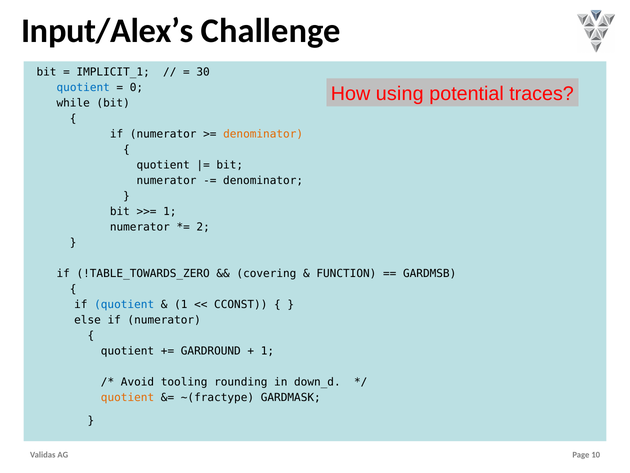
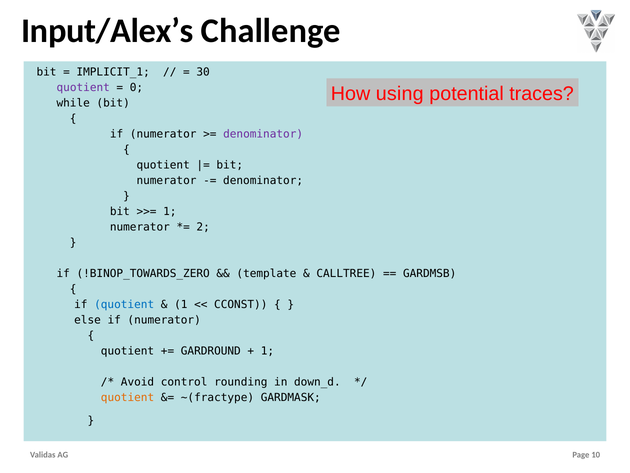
quotient at (83, 87) colour: blue -> purple
denominator at (263, 134) colour: orange -> purple
!TABLE_TOWARDS_ZERO: !TABLE_TOWARDS_ZERO -> !BINOP_TOWARDS_ZERO
covering: covering -> template
FUNCTION: FUNCTION -> CALLTREE
tooling: tooling -> control
